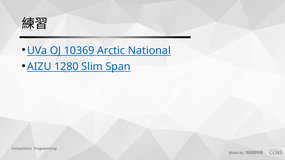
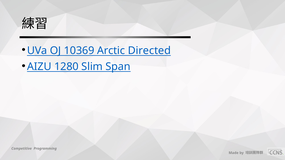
National: National -> Directed
